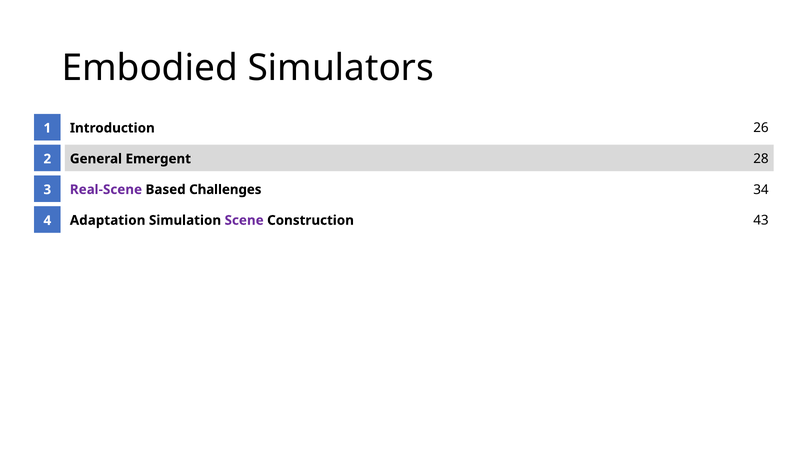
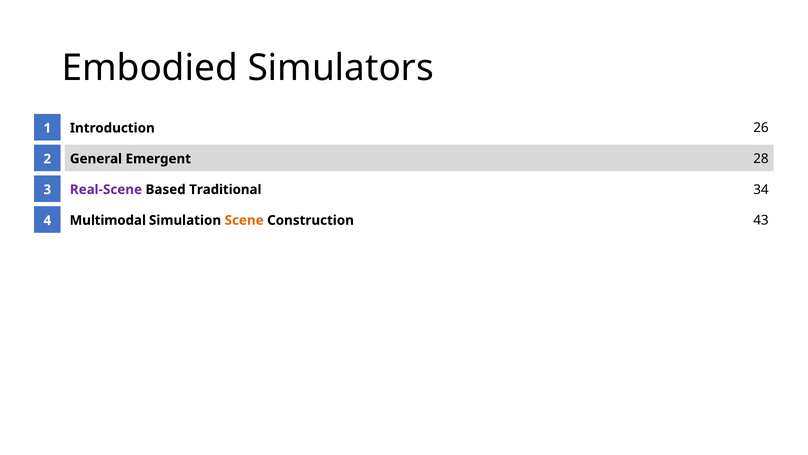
Challenges: Challenges -> Traditional
Adaptation: Adaptation -> Multimodal
Scene colour: purple -> orange
